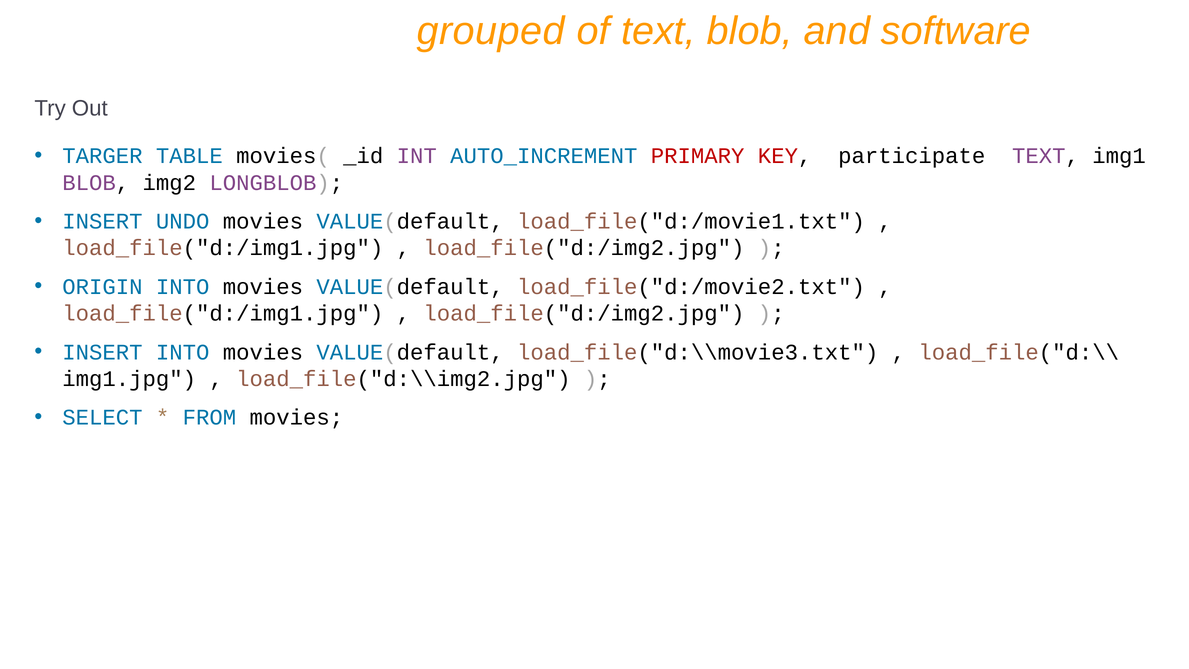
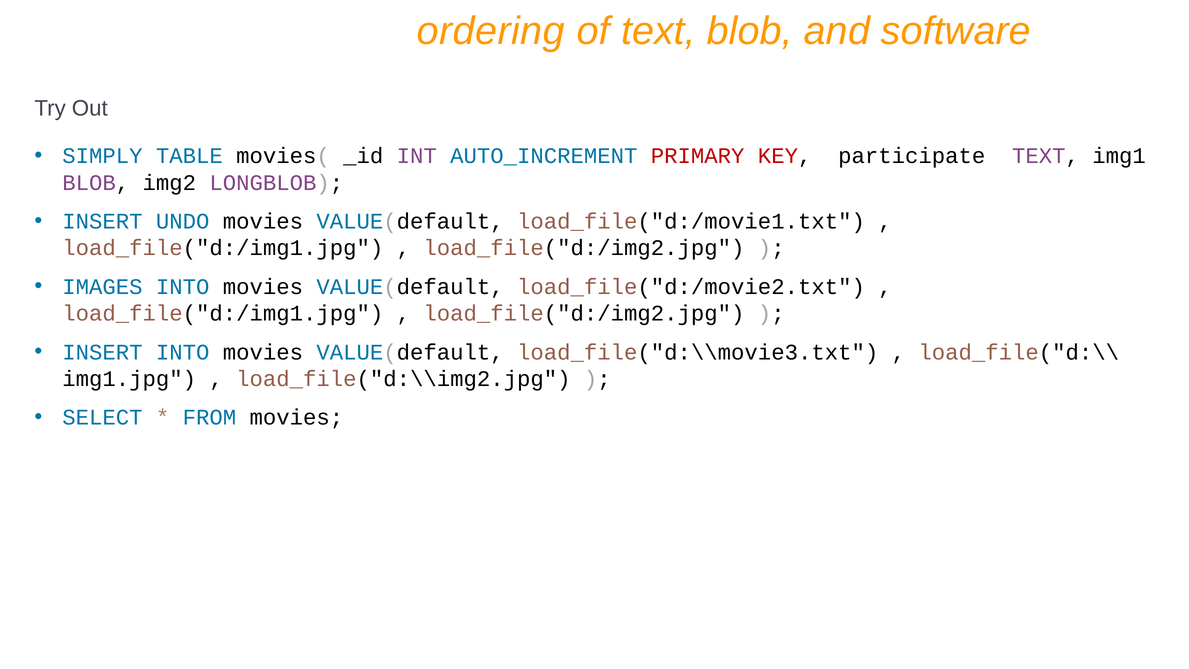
grouped: grouped -> ordering
TARGER: TARGER -> SIMPLY
ORIGIN: ORIGIN -> IMAGES
